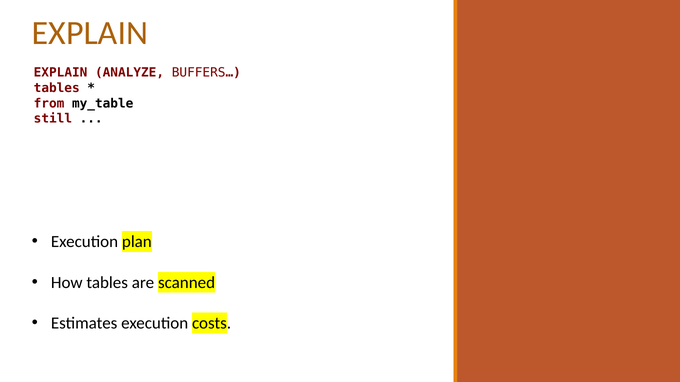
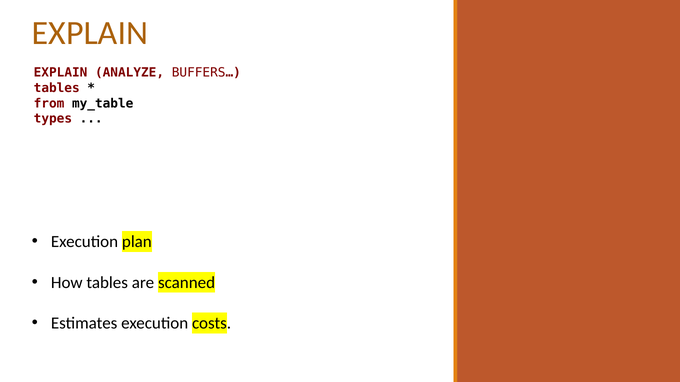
still: still -> types
